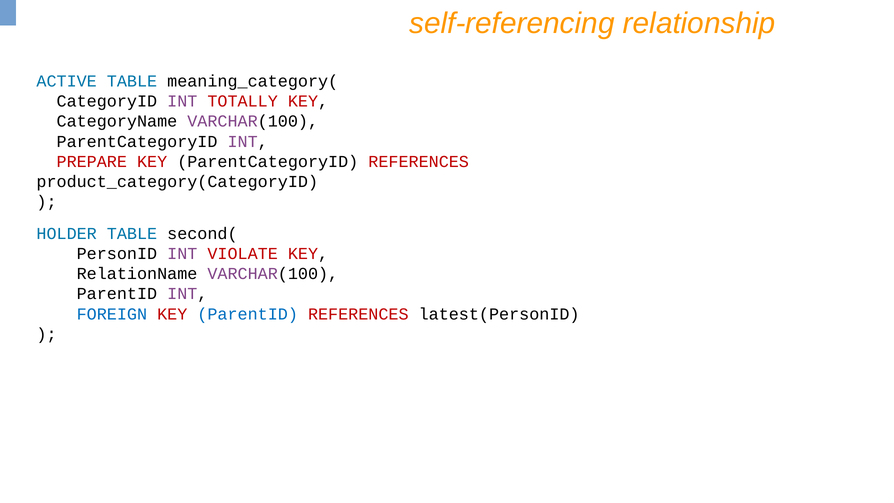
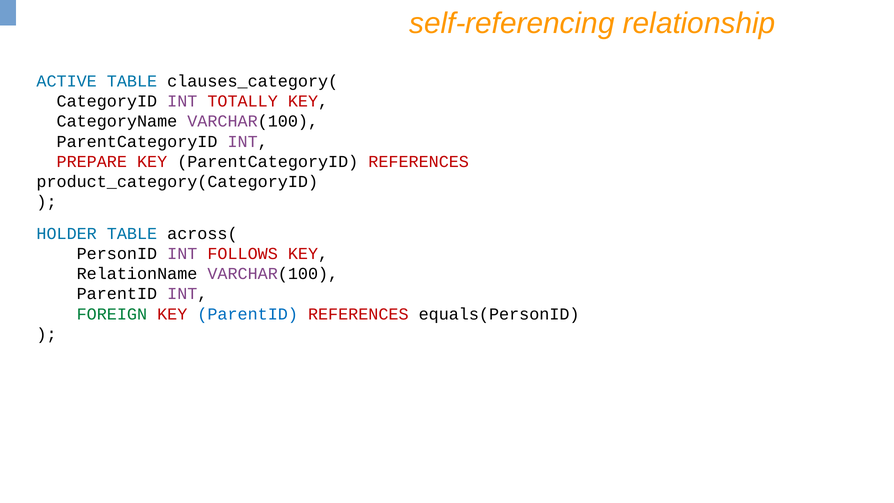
meaning_category(: meaning_category( -> clauses_category(
second(: second( -> across(
VIOLATE: VIOLATE -> FOLLOWS
FOREIGN colour: blue -> green
latest(PersonID: latest(PersonID -> equals(PersonID
